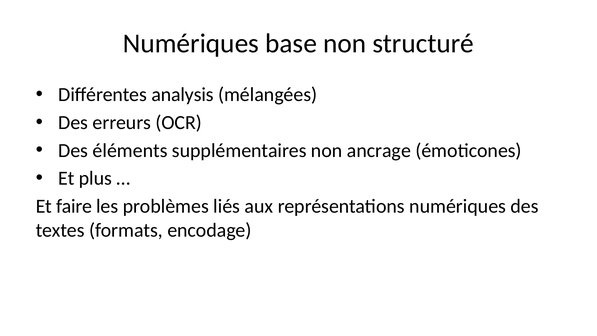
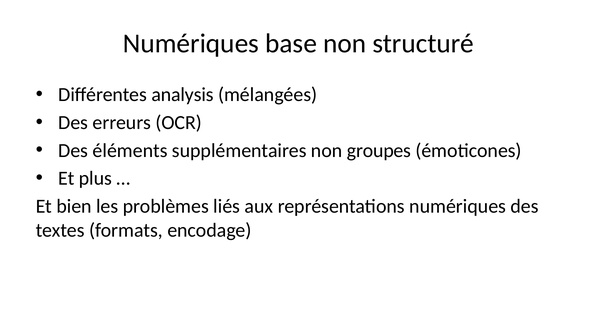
ancrage: ancrage -> groupes
faire: faire -> bien
